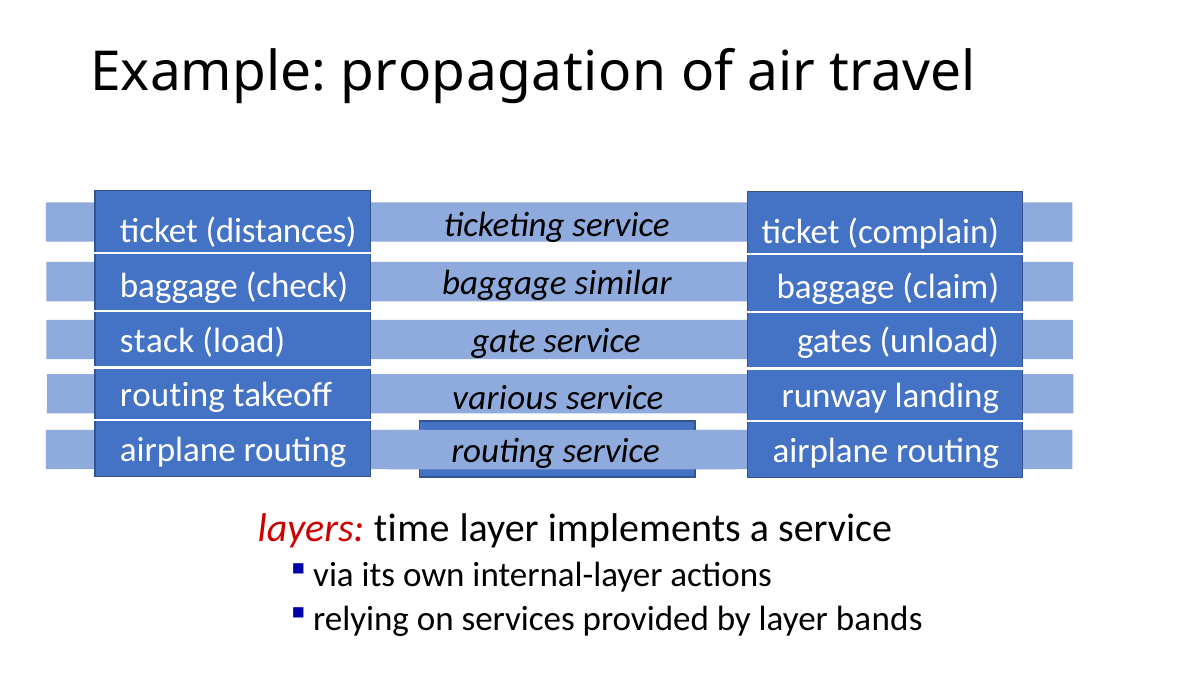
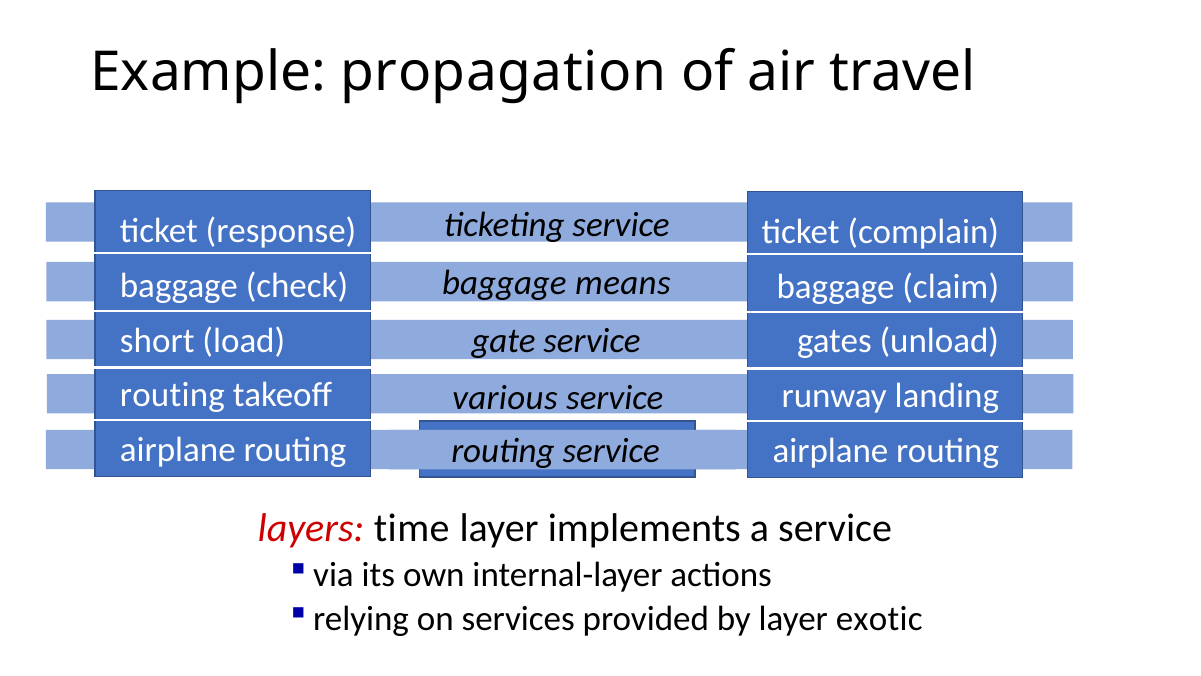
distances: distances -> response
similar: similar -> means
stack: stack -> short
bands: bands -> exotic
